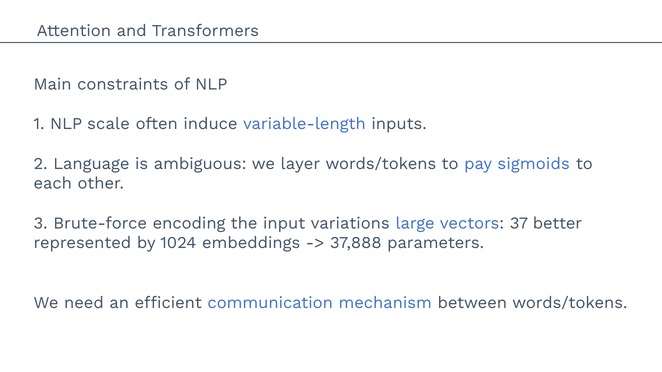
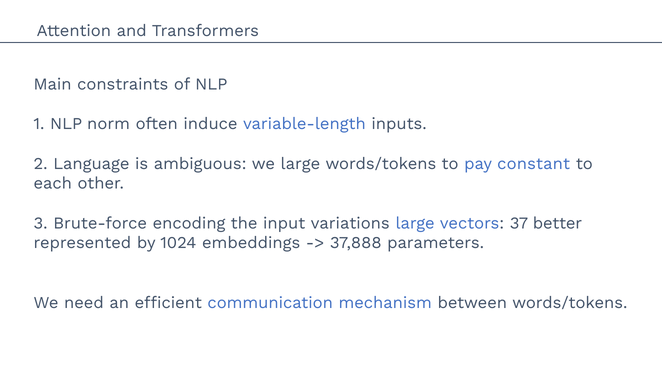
scale: scale -> norm
we layer: layer -> large
sigmoids: sigmoids -> constant
